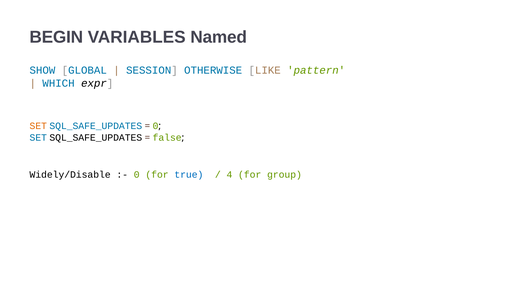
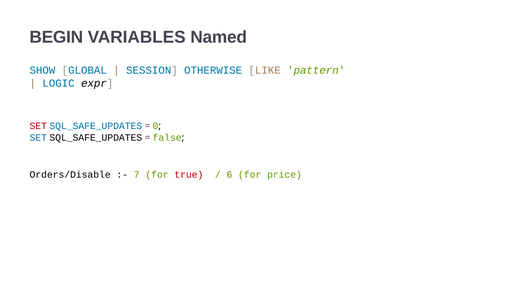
WHICH: WHICH -> LOGIC
SET at (38, 126) colour: orange -> red
Widely/Disable: Widely/Disable -> Orders/Disable
0 at (137, 174): 0 -> 7
true colour: blue -> red
4: 4 -> 6
group: group -> price
